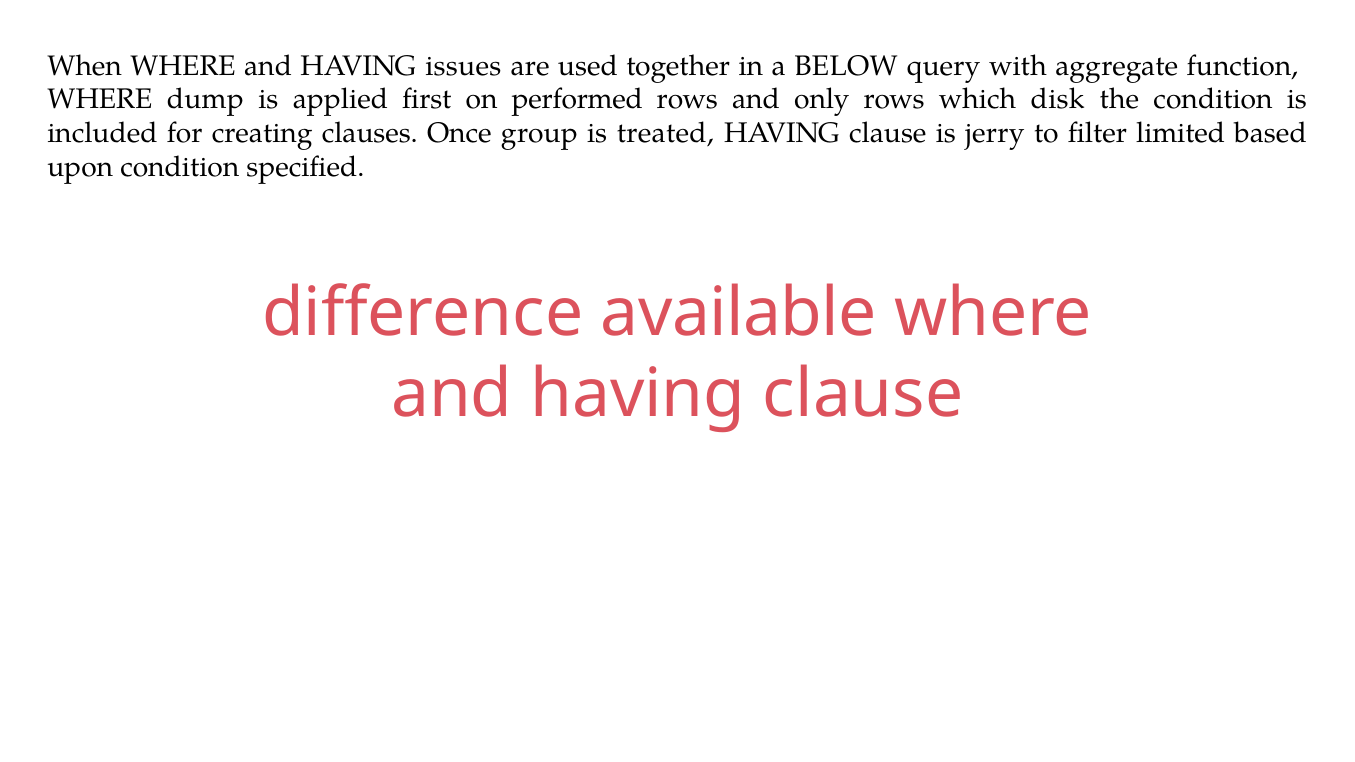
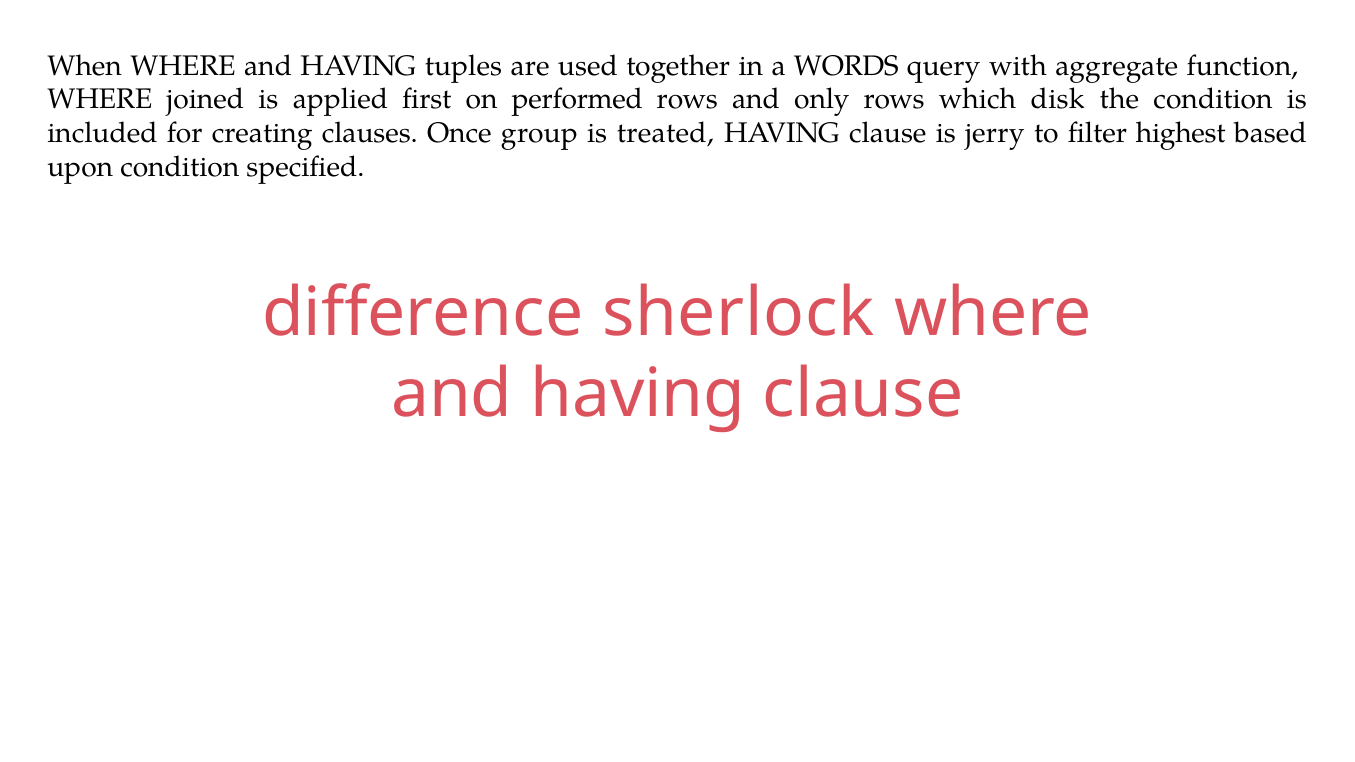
issues: issues -> tuples
BELOW: BELOW -> WORDS
dump: dump -> joined
limited: limited -> highest
available: available -> sherlock
